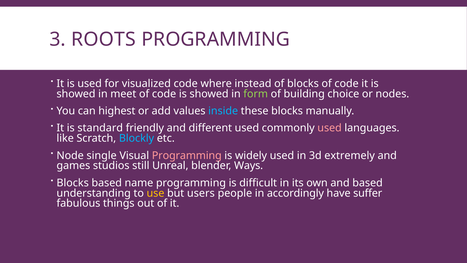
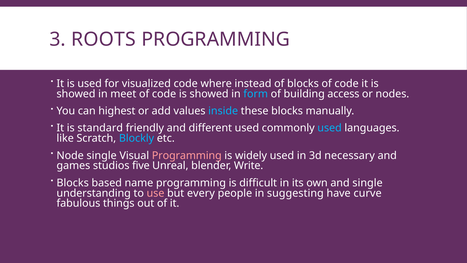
form colour: light green -> light blue
choice: choice -> access
used at (330, 128) colour: pink -> light blue
extremely: extremely -> necessary
still: still -> five
Ways: Ways -> Write
and based: based -> single
use colour: yellow -> pink
users: users -> every
accordingly: accordingly -> suggesting
suffer: suffer -> curve
